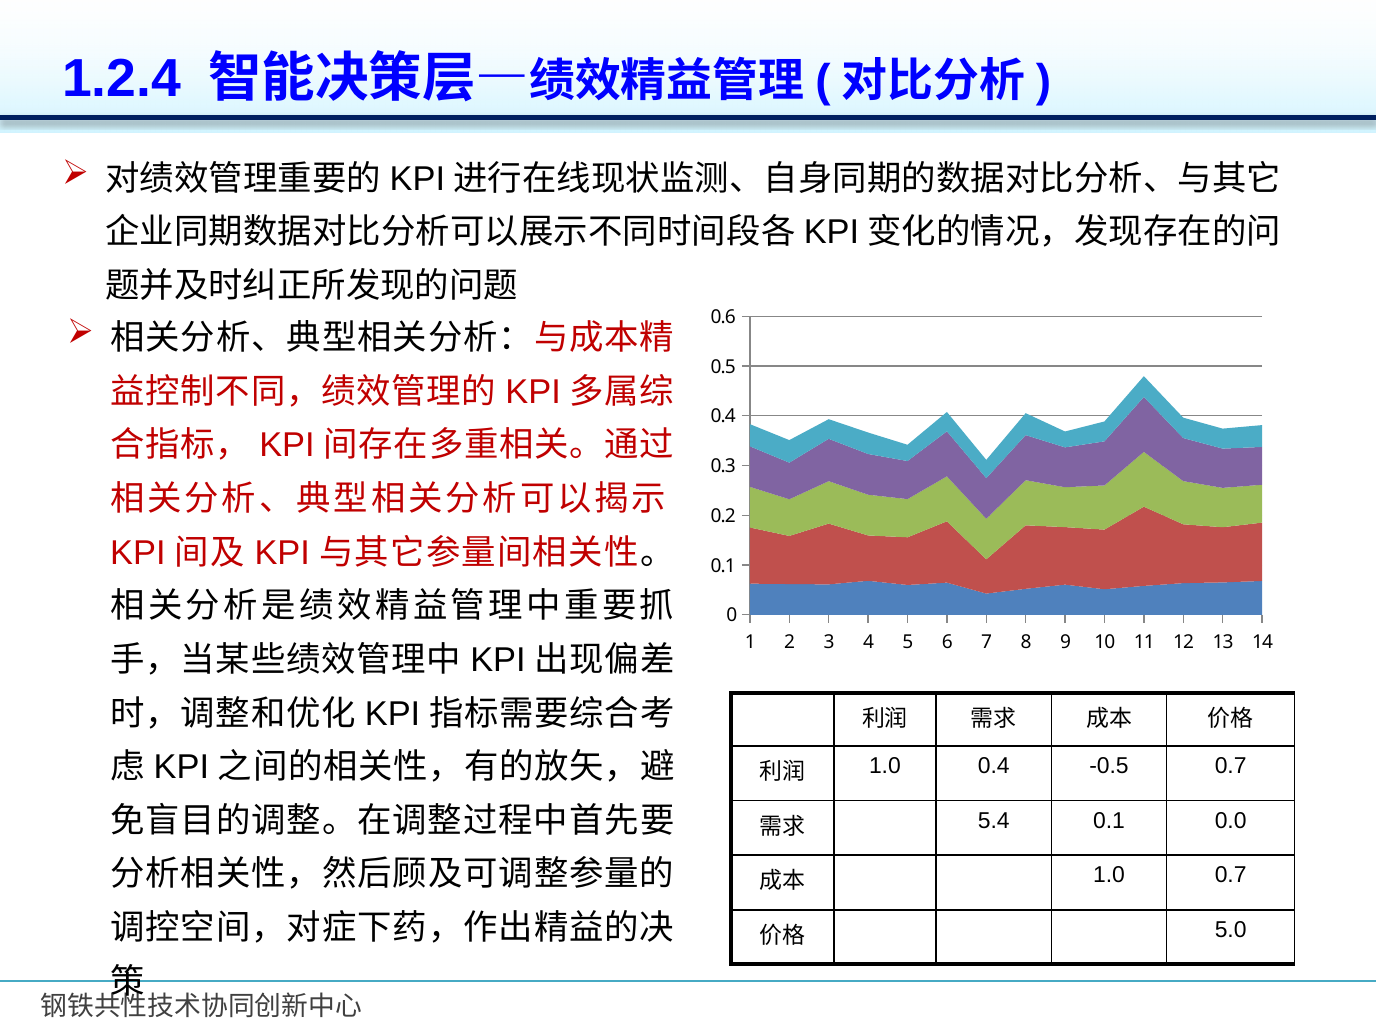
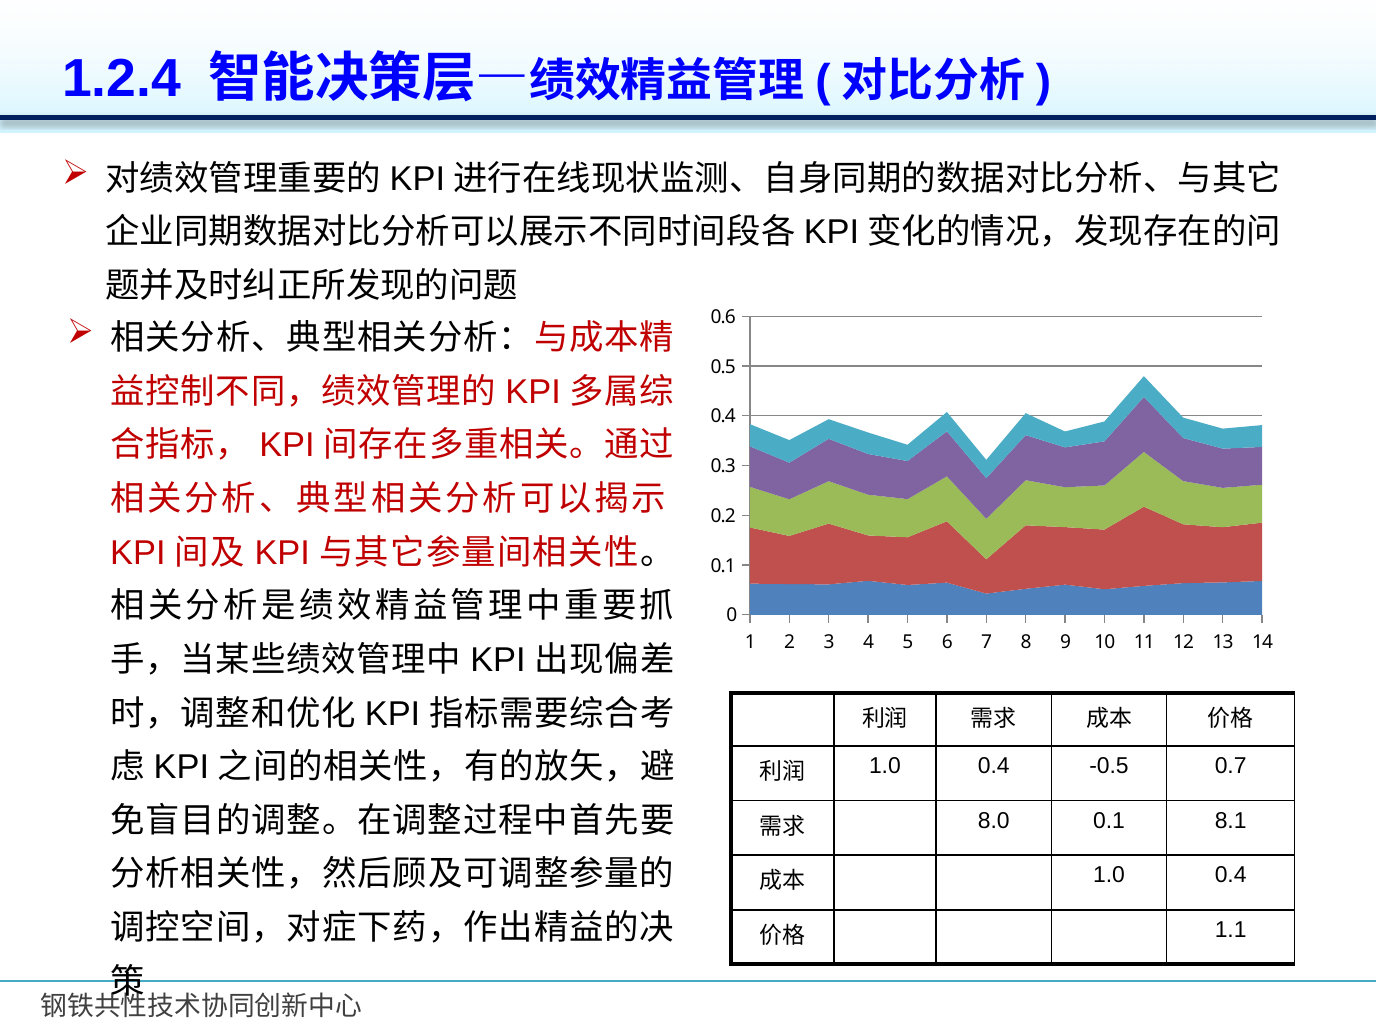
5.4: 5.4 -> 8.0
0.0: 0.0 -> 8.1
0.7 at (1231, 875): 0.7 -> 0.4
5.0: 5.0 -> 1.1
